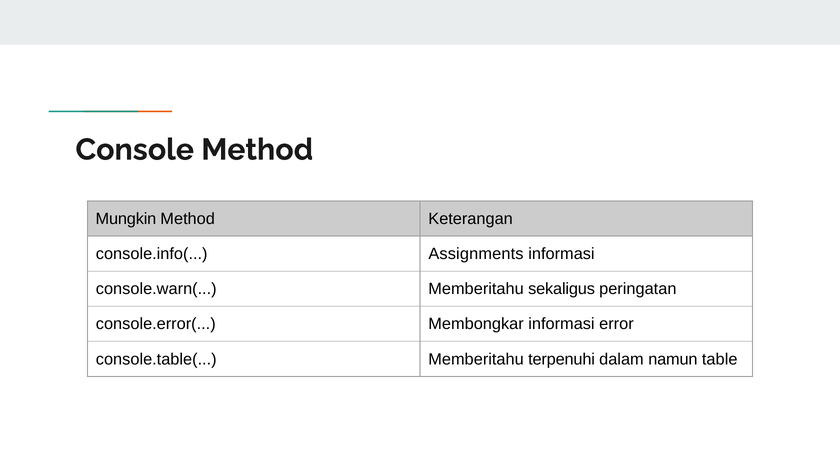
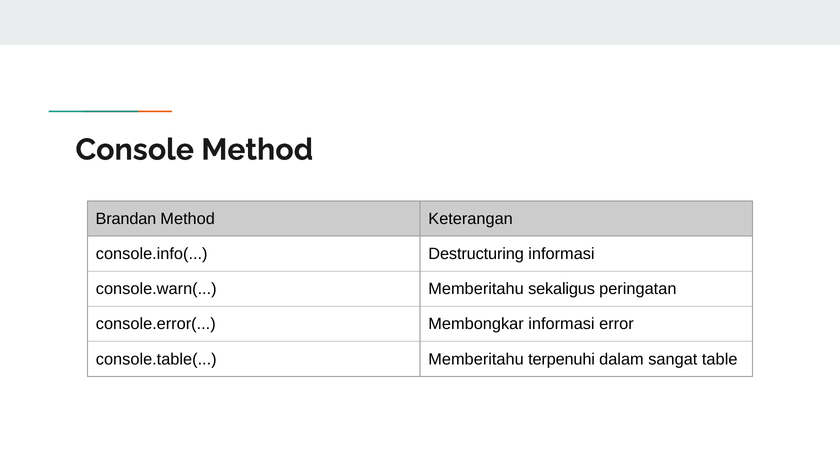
Mungkin: Mungkin -> Brandan
Assignments: Assignments -> Destructuring
namun: namun -> sangat
